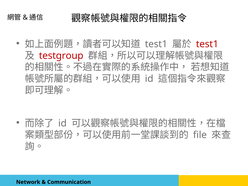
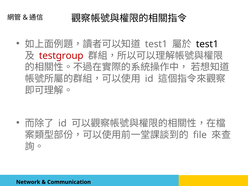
test1 at (207, 44) colour: red -> black
